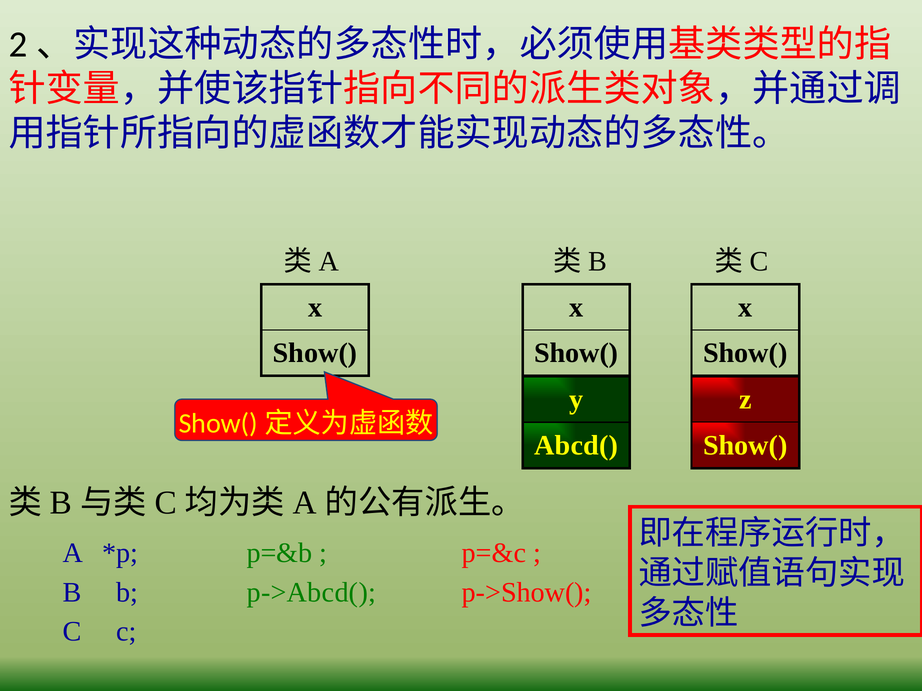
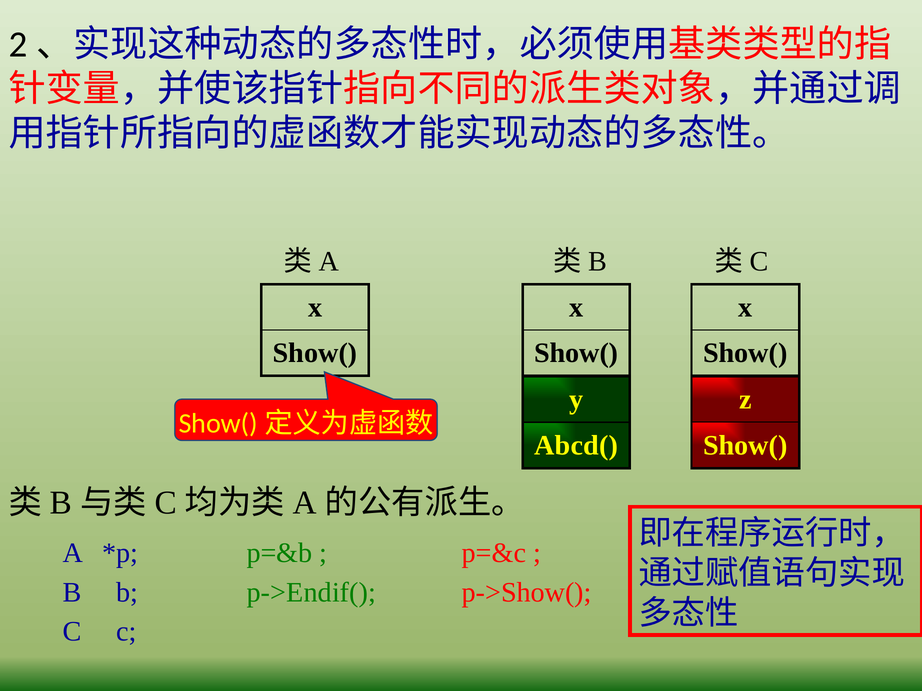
p->Abcd(: p->Abcd( -> p->Endif(
